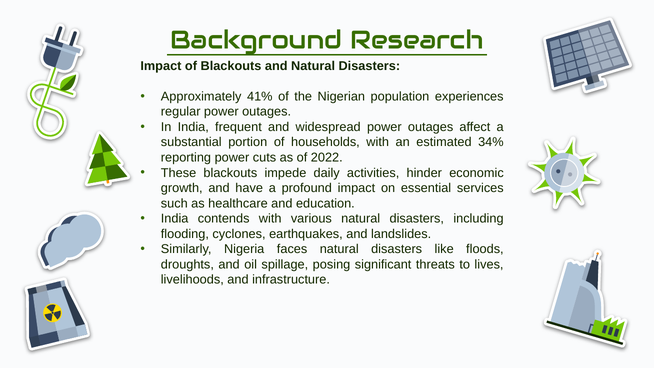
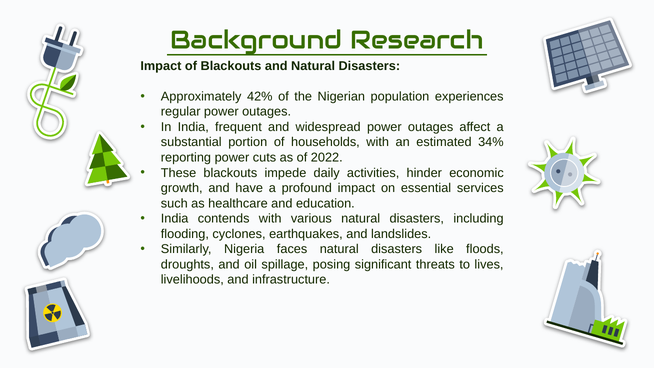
41%: 41% -> 42%
